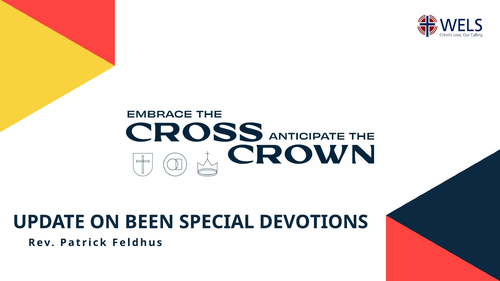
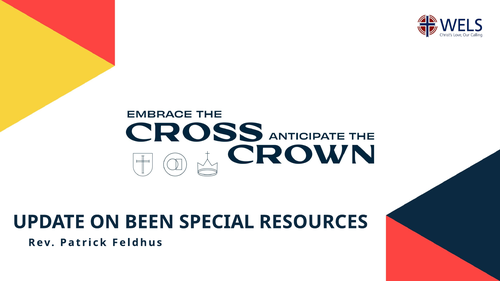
DEVOTIONS: DEVOTIONS -> RESOURCES
